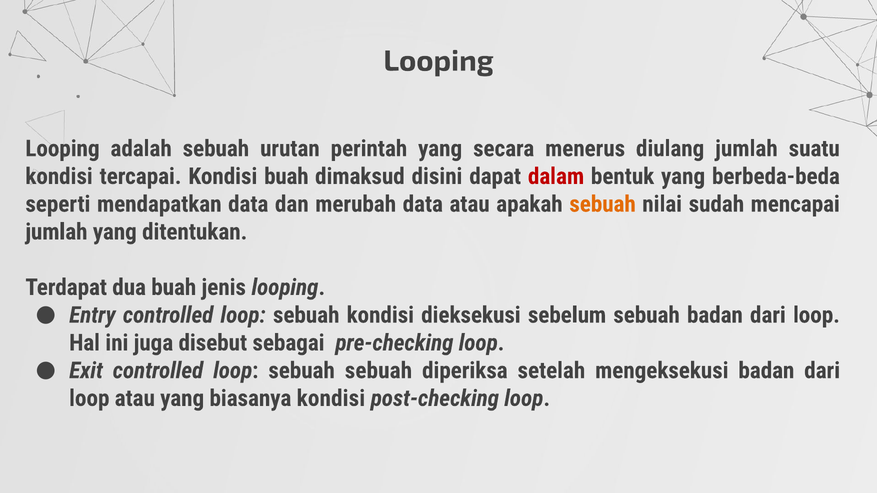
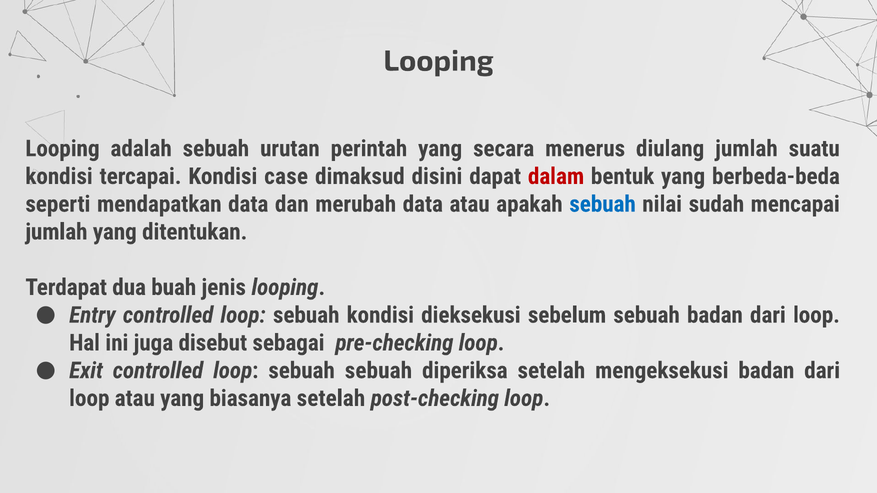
Kondisi buah: buah -> case
sebuah at (603, 204) colour: orange -> blue
biasanya kondisi: kondisi -> setelah
